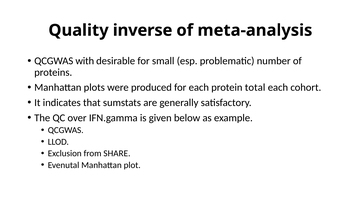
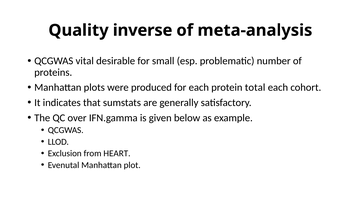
with: with -> vital
SHARE: SHARE -> HEART
